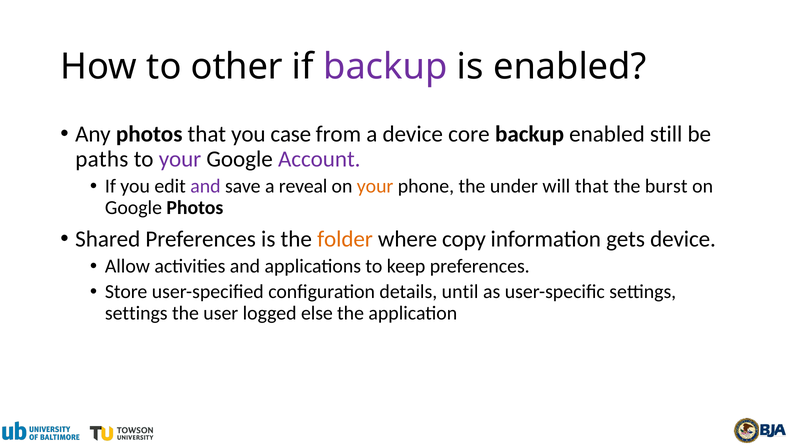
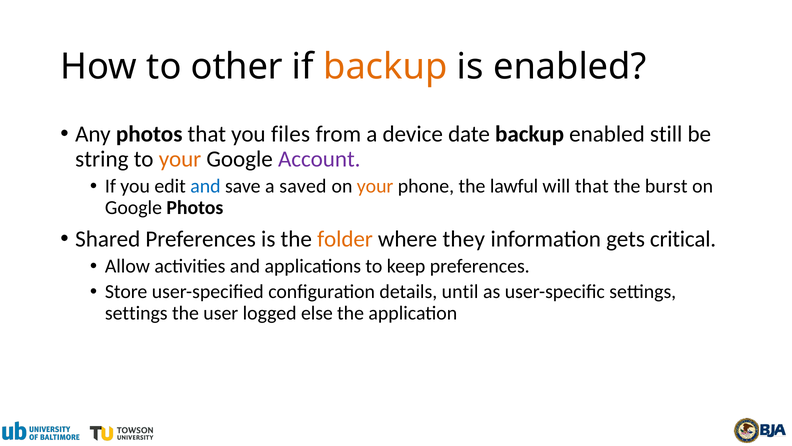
backup at (385, 67) colour: purple -> orange
case: case -> files
core: core -> date
paths: paths -> string
your at (180, 159) colour: purple -> orange
and at (205, 186) colour: purple -> blue
reveal: reveal -> saved
under: under -> lawful
copy: copy -> they
gets device: device -> critical
